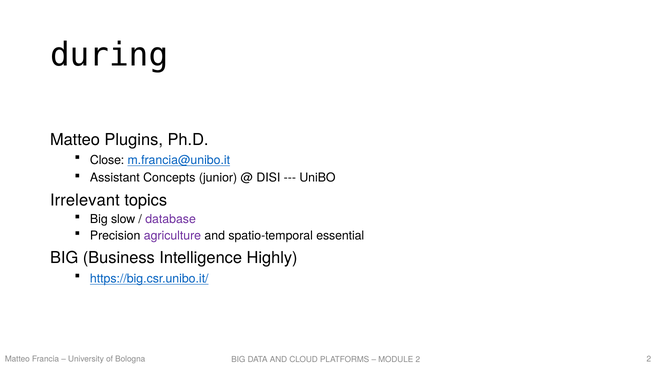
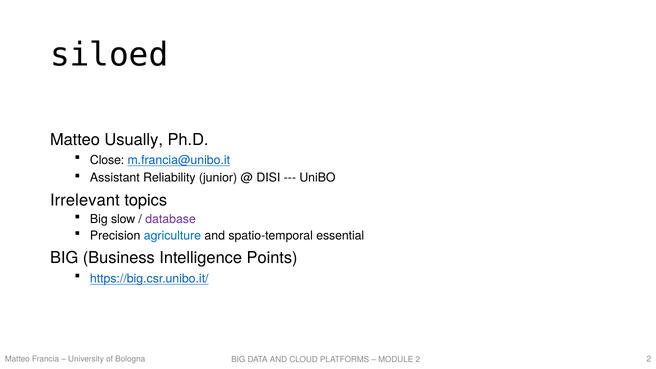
during: during -> siloed
Plugins: Plugins -> Usually
Concepts: Concepts -> Reliability
agriculture colour: purple -> blue
Highly: Highly -> Points
